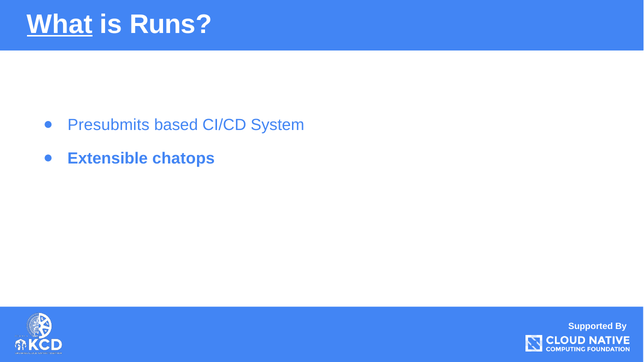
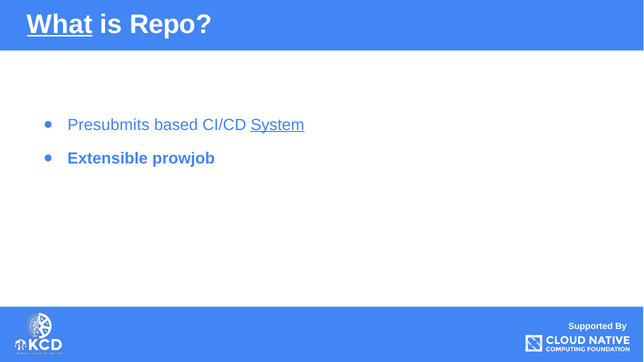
Runs: Runs -> Repo
System underline: none -> present
chatops: chatops -> prowjob
